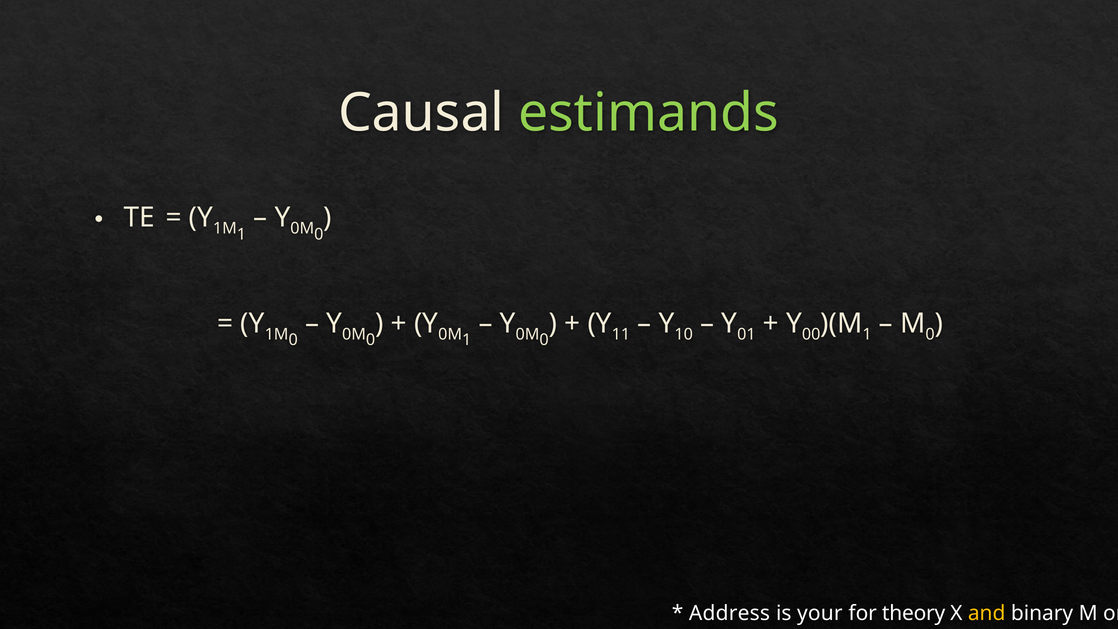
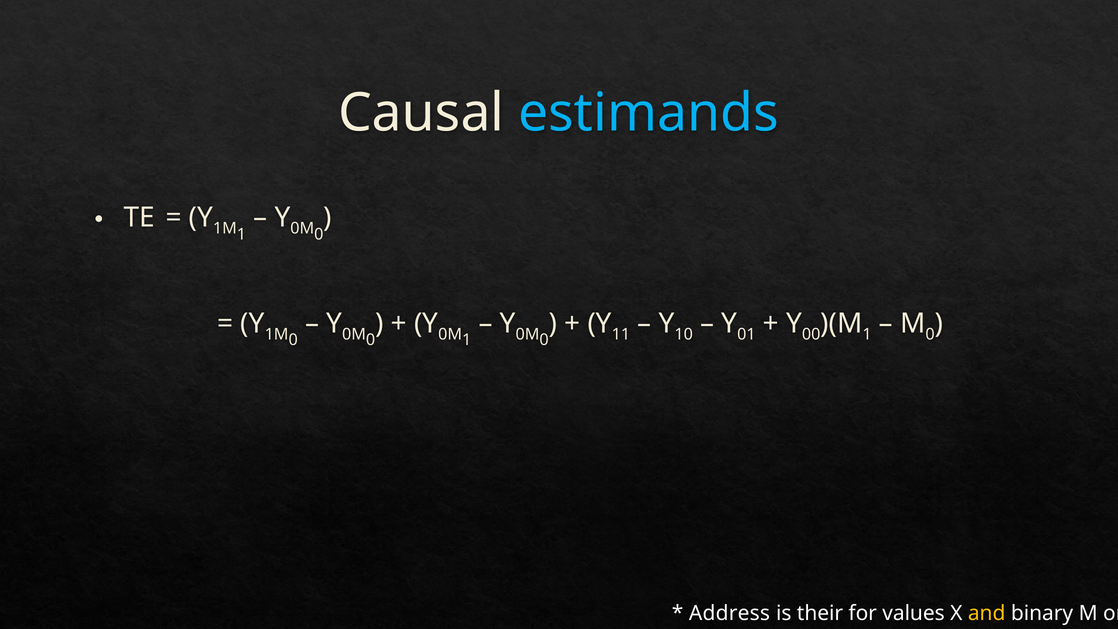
estimands colour: light green -> light blue
your: your -> their
theory: theory -> values
